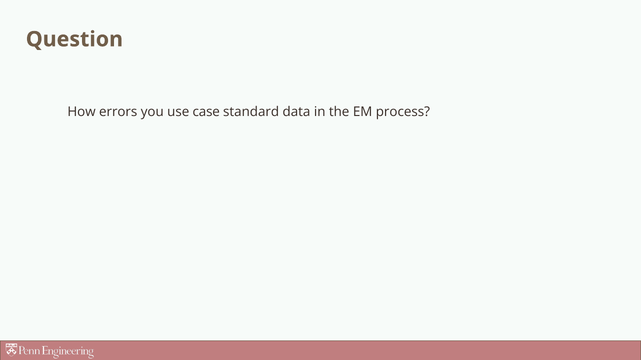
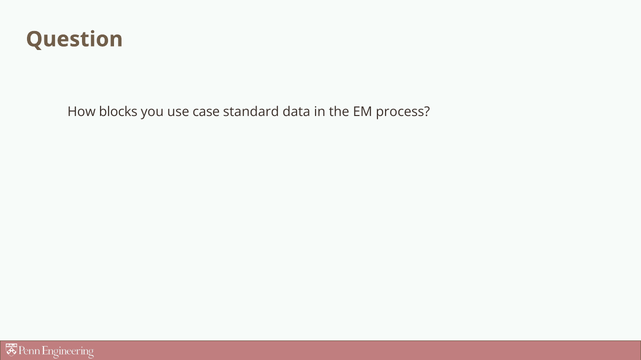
errors: errors -> blocks
